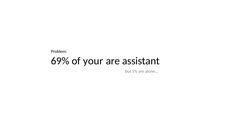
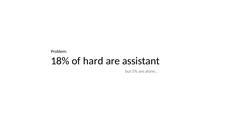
69%: 69% -> 18%
your: your -> hard
